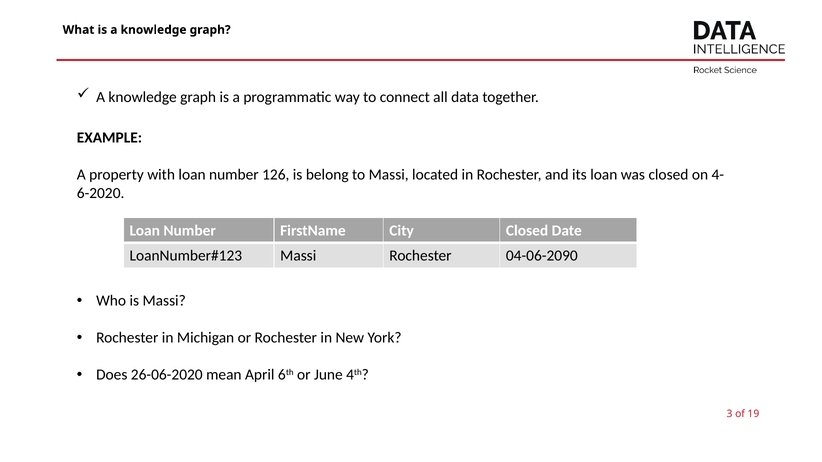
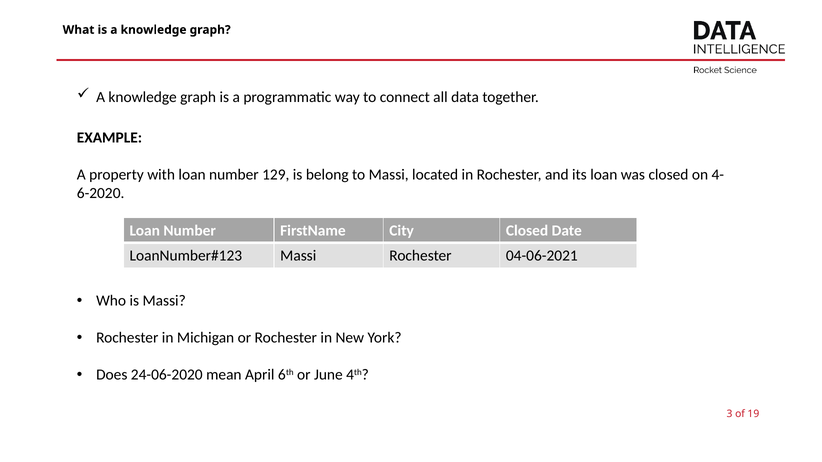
126: 126 -> 129
04-06-2090: 04-06-2090 -> 04-06-2021
26-06-2020: 26-06-2020 -> 24-06-2020
